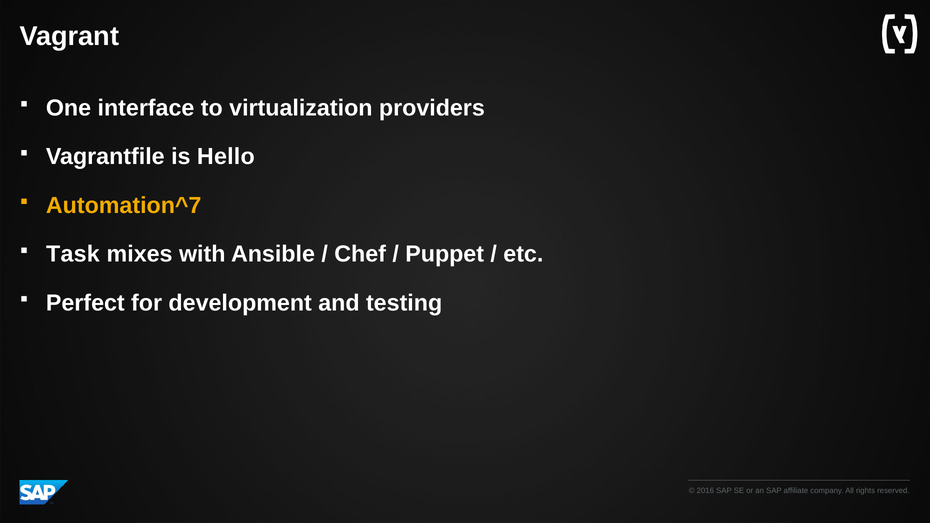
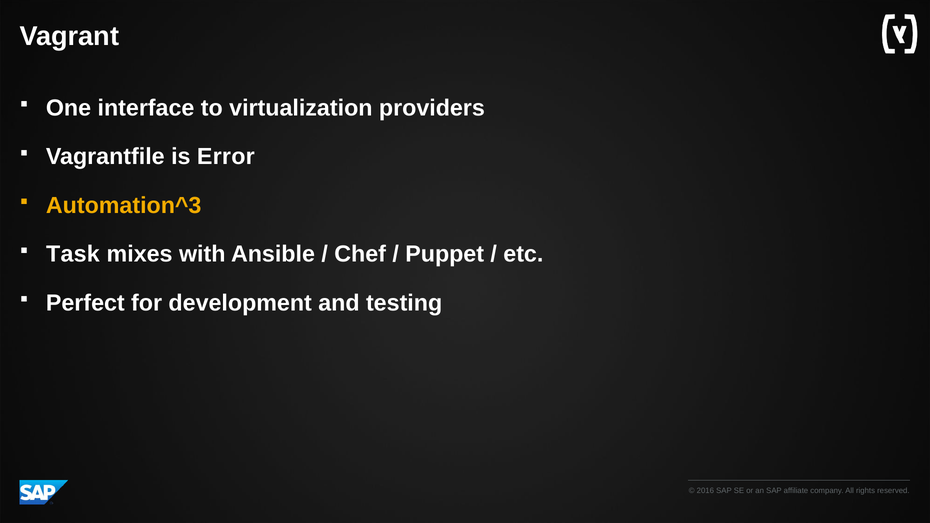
Hello: Hello -> Error
Automation^7: Automation^7 -> Automation^3
